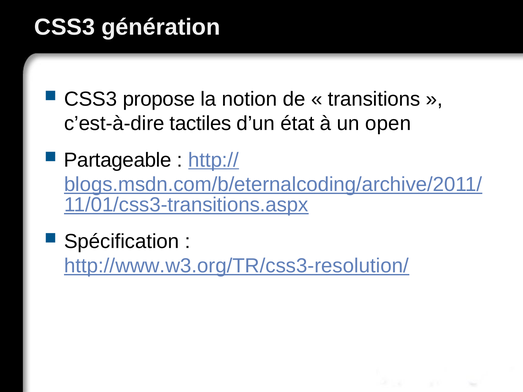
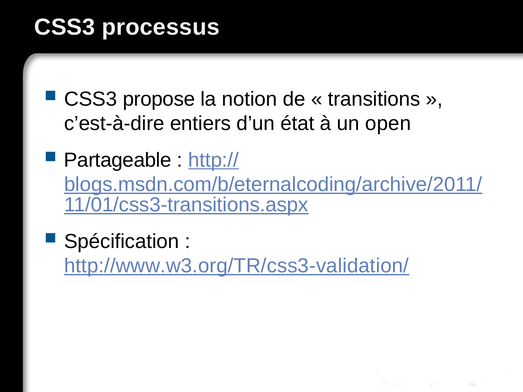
génération: génération -> processus
tactiles: tactiles -> entiers
http://www.w3.org/TR/css3-resolution/: http://www.w3.org/TR/css3-resolution/ -> http://www.w3.org/TR/css3-validation/
